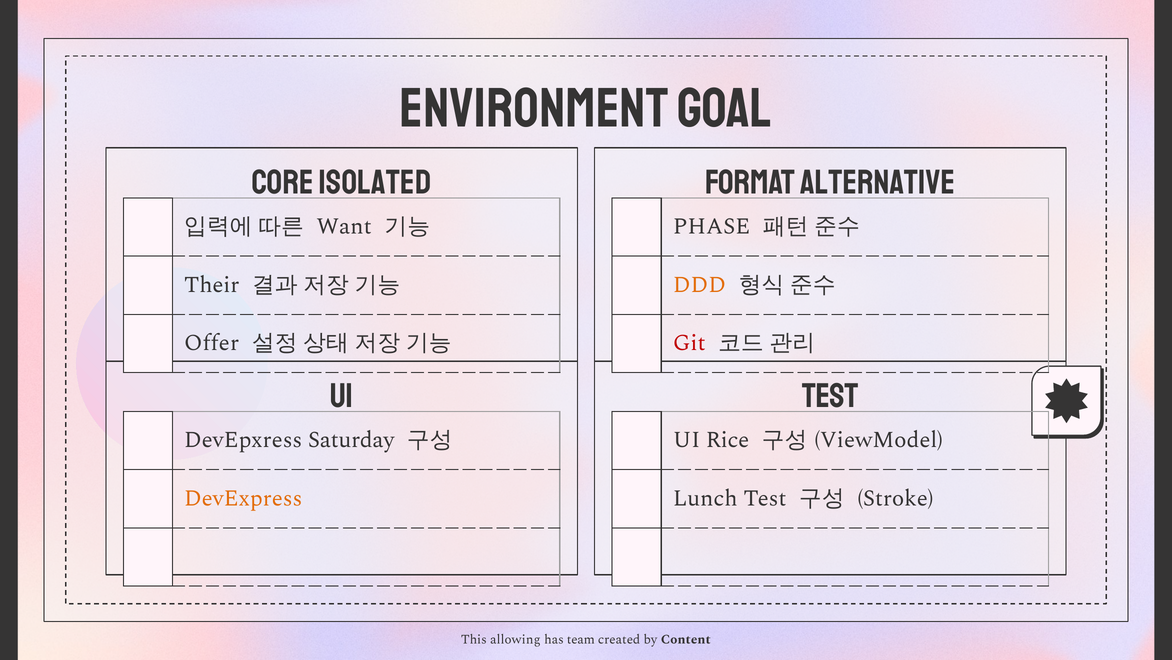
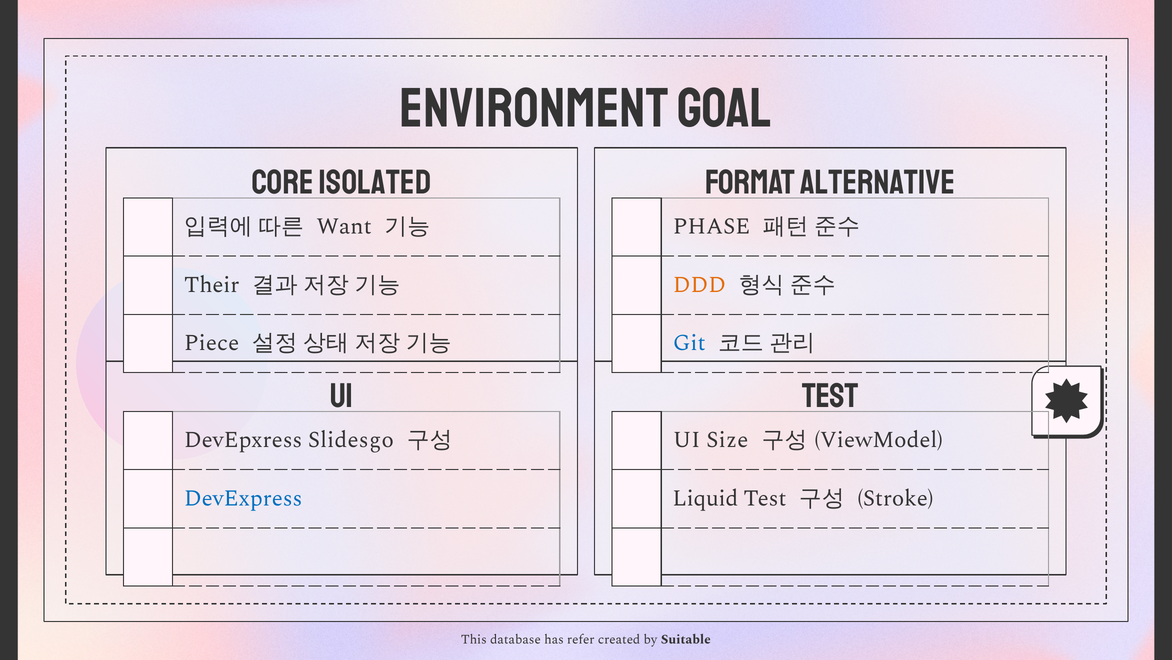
Offer: Offer -> Piece
Git colour: red -> blue
Saturday: Saturday -> Slidesgo
Rice: Rice -> Size
DevExpress colour: orange -> blue
Lunch: Lunch -> Liquid
allowing: allowing -> database
team: team -> refer
Content: Content -> Suitable
